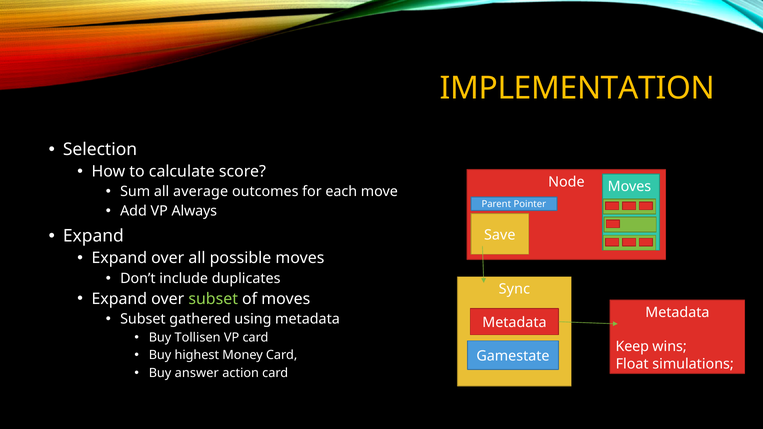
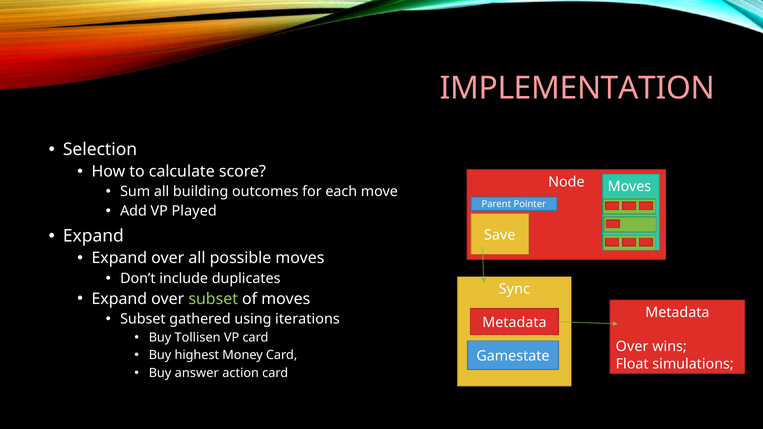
IMPLEMENTATION colour: yellow -> pink
average: average -> building
Always: Always -> Played
using metadata: metadata -> iterations
Keep at (632, 347): Keep -> Over
